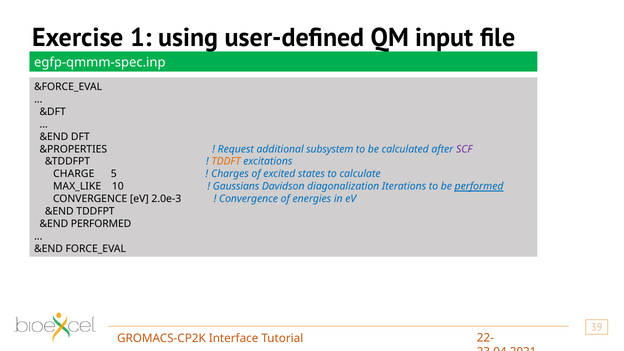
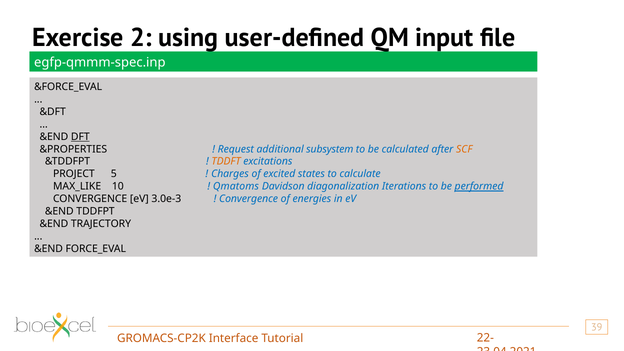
1: 1 -> 2
DFT underline: none -> present
SCF colour: purple -> orange
CHARGE: CHARGE -> PROJECT
Gaussians: Gaussians -> Qmatoms
2.0e-3: 2.0e-3 -> 3.0e-3
&END PERFORMED: PERFORMED -> TRAJECTORY
